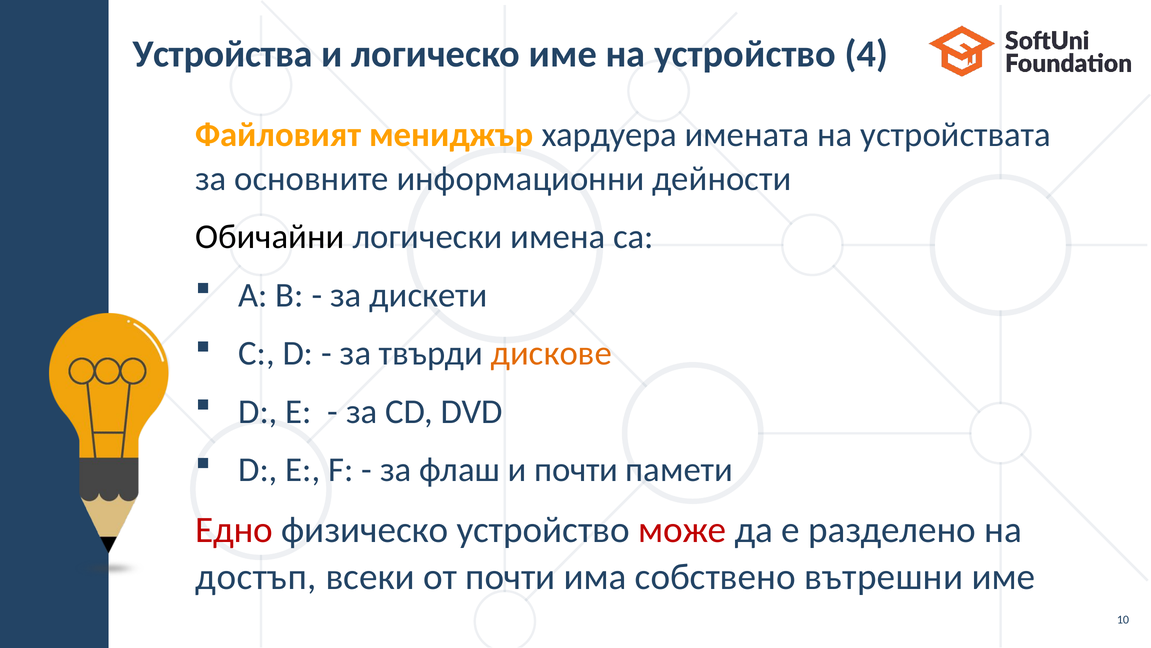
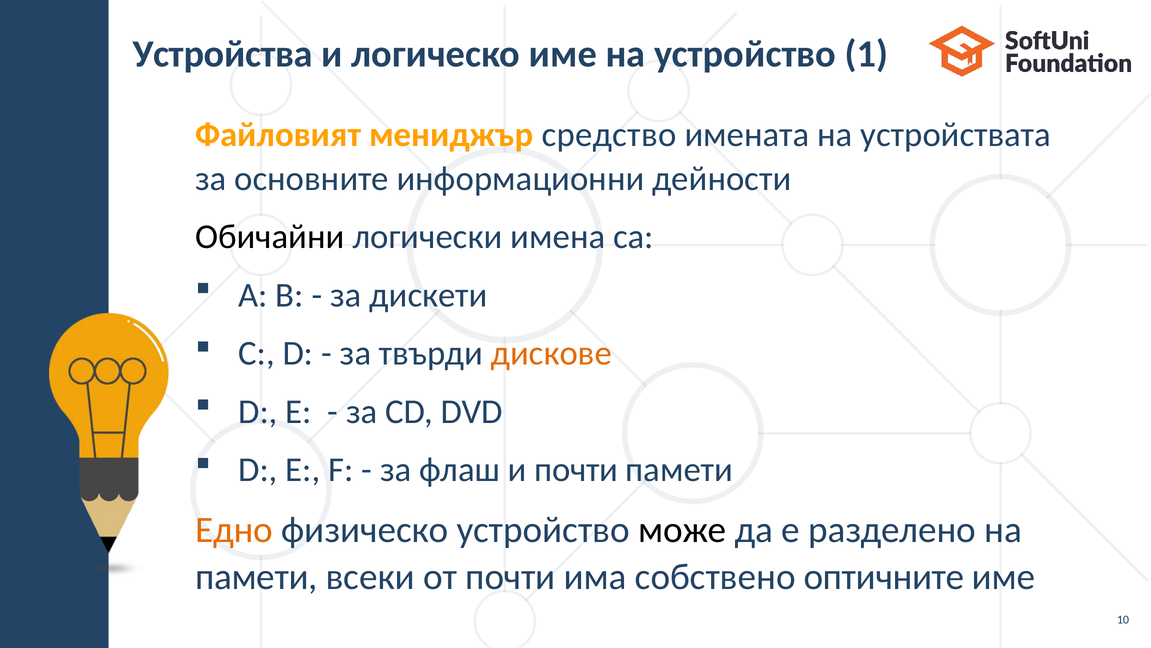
4: 4 -> 1
хардуера: хардуера -> средство
Едно colour: red -> orange
може colour: red -> black
достъп at (256, 576): достъп -> памети
вътрешни: вътрешни -> оптичните
